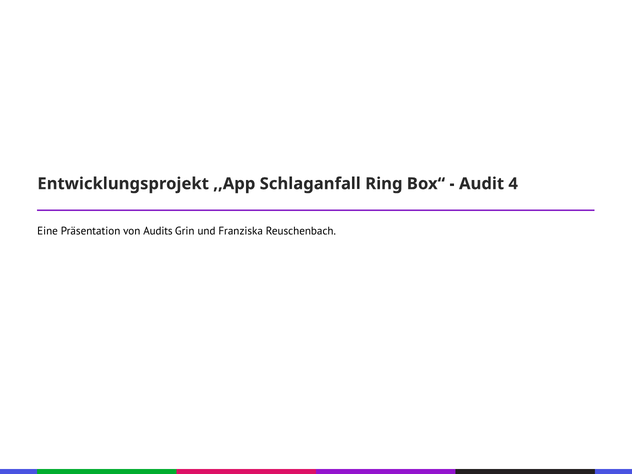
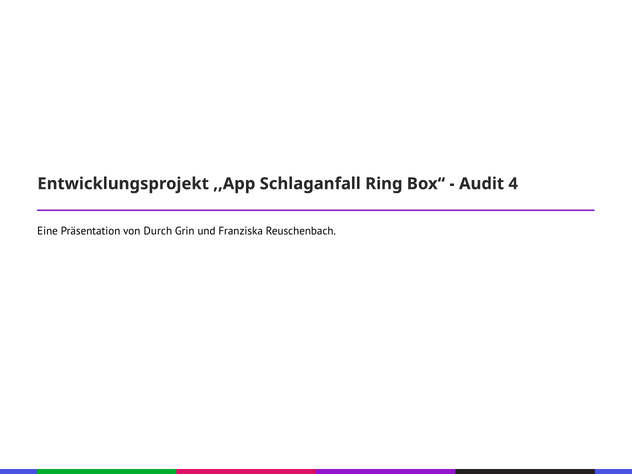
Audits: Audits -> Durch
